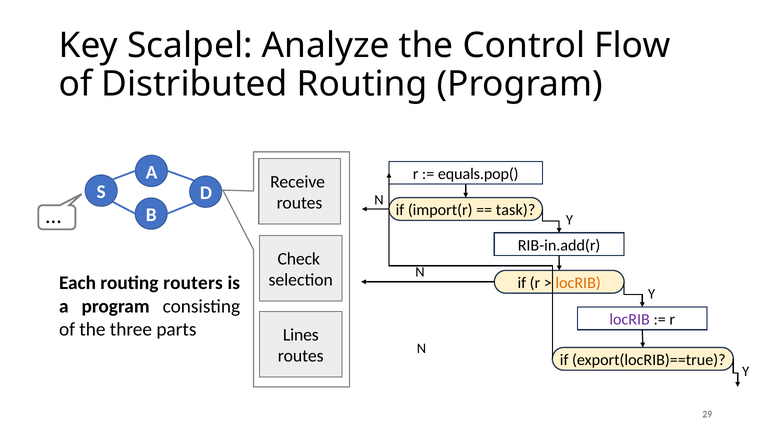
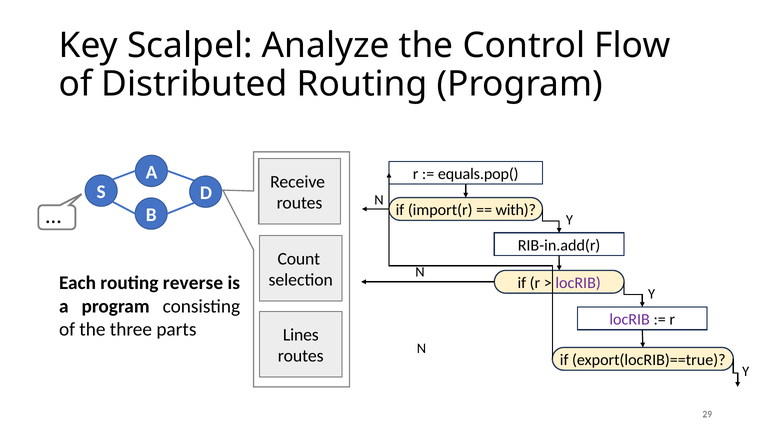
task: task -> with
Check: Check -> Count
routers: routers -> reverse
locRIB at (578, 283) colour: orange -> purple
